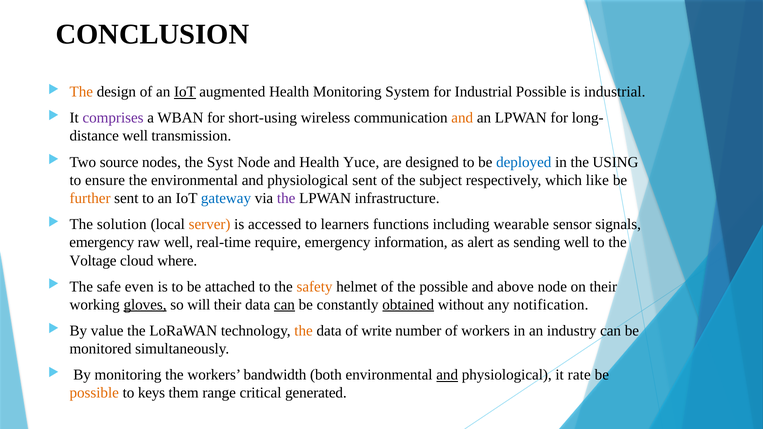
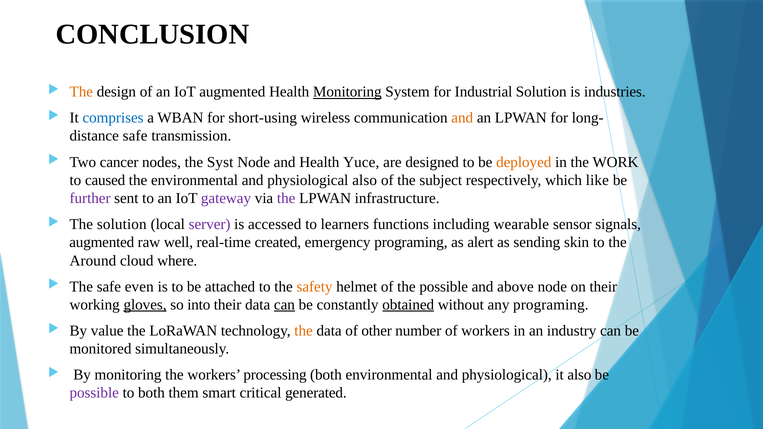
IoT at (185, 92) underline: present -> none
Monitoring at (347, 92) underline: none -> present
Industrial Possible: Possible -> Solution
is industrial: industrial -> industries
comprises colour: purple -> blue
well at (135, 136): well -> safe
source: source -> cancer
deployed colour: blue -> orange
USING: USING -> WORK
ensure: ensure -> caused
physiological sent: sent -> also
further colour: orange -> purple
gateway colour: blue -> purple
server colour: orange -> purple
emergency at (102, 243): emergency -> augmented
require: require -> created
emergency information: information -> programing
sending well: well -> skin
Voltage: Voltage -> Around
will: will -> into
any notification: notification -> programing
write: write -> other
bandwidth: bandwidth -> processing
and at (447, 375) underline: present -> none
it rate: rate -> also
possible at (94, 393) colour: orange -> purple
to keys: keys -> both
range: range -> smart
